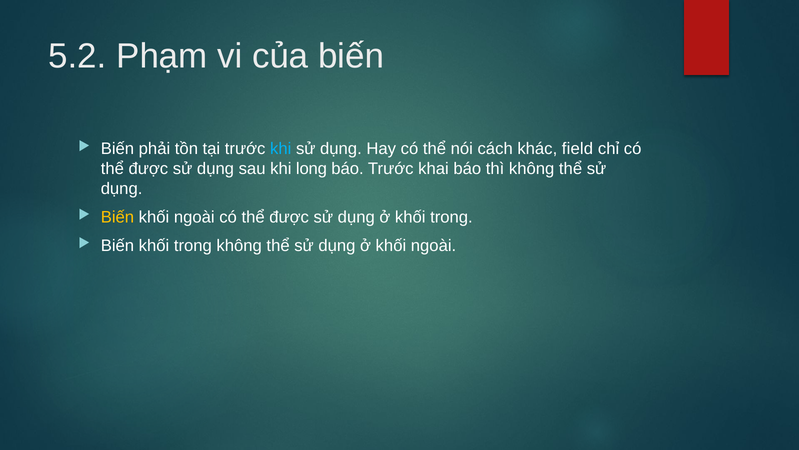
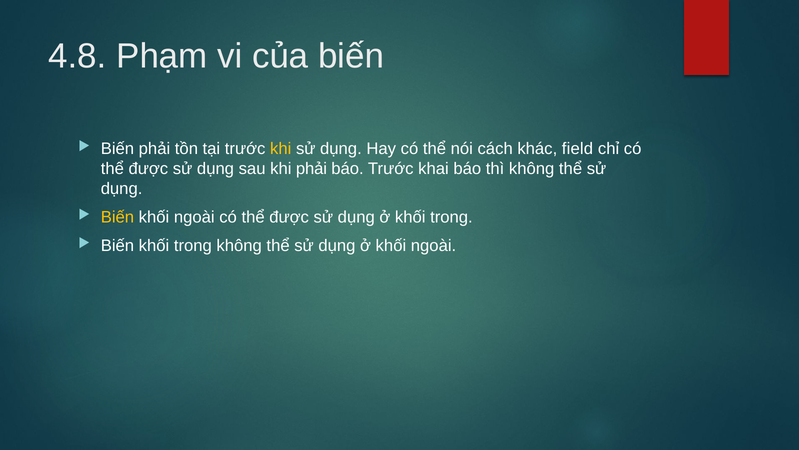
5.2: 5.2 -> 4.8
khi at (281, 149) colour: light blue -> yellow
khi long: long -> phải
